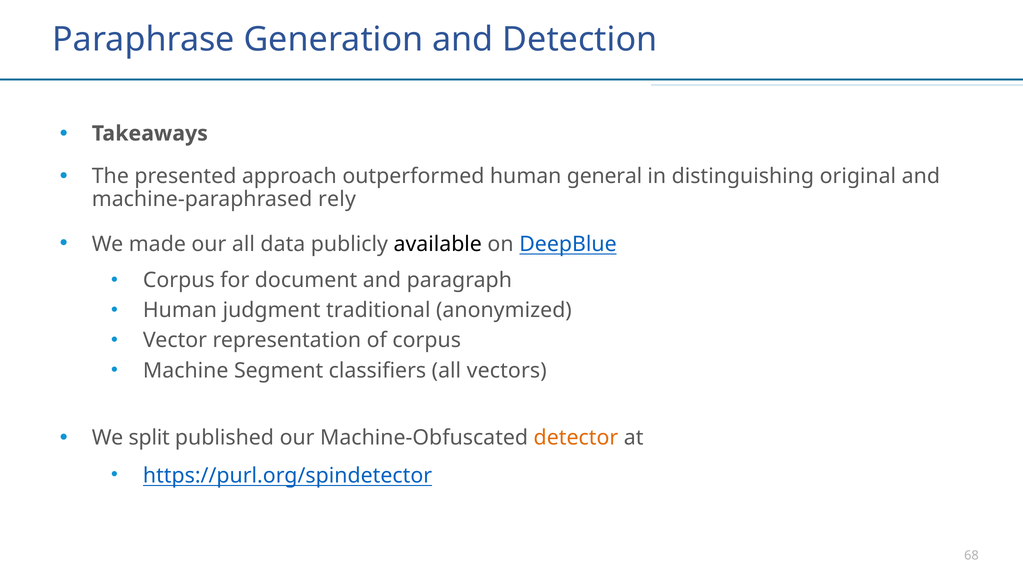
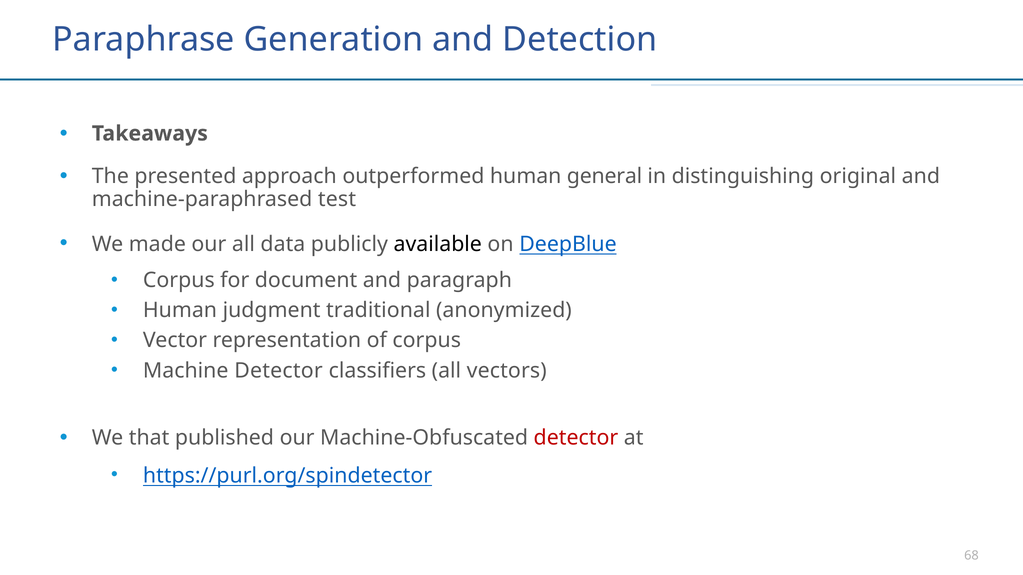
rely: rely -> test
Machine Segment: Segment -> Detector
split: split -> that
detector at (576, 438) colour: orange -> red
